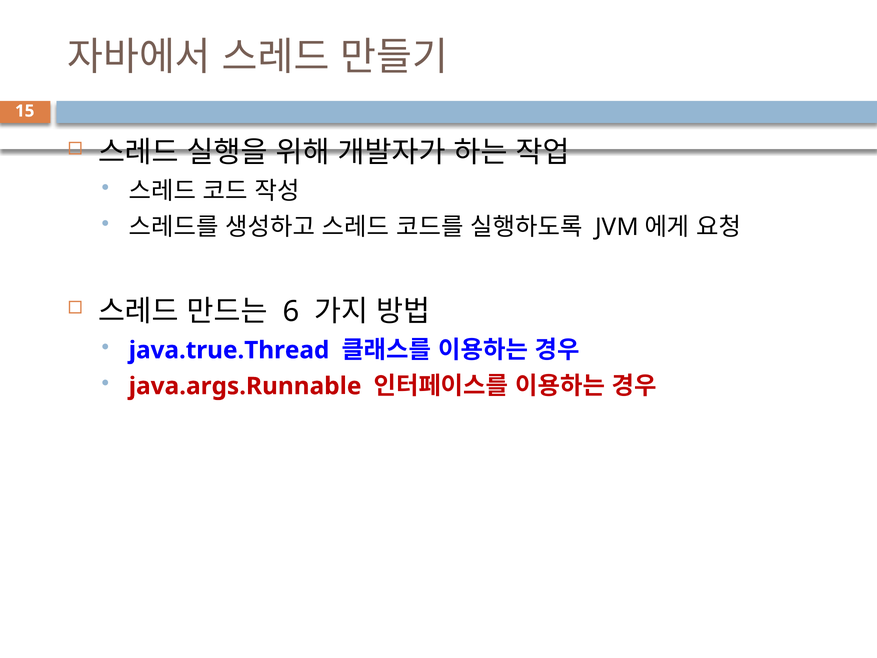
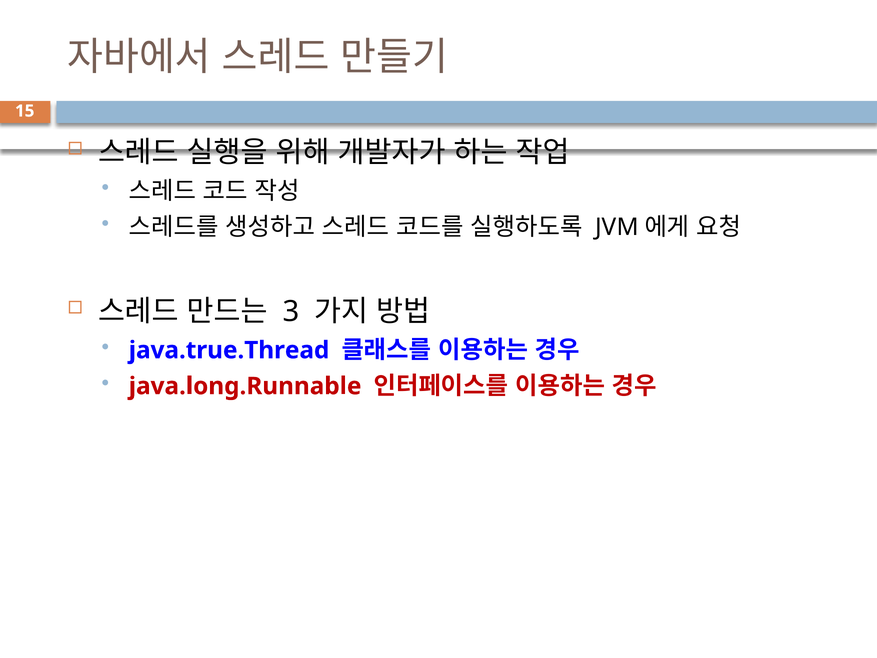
6: 6 -> 3
java.args.Runnable: java.args.Runnable -> java.long.Runnable
